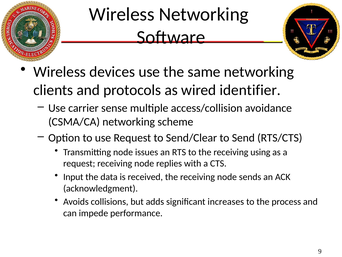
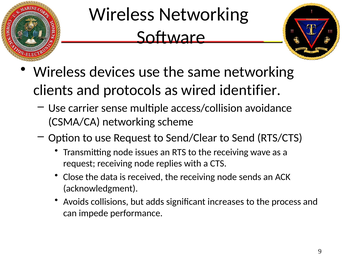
using: using -> wave
Input: Input -> Close
